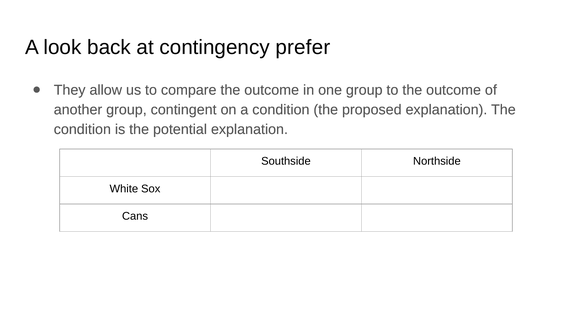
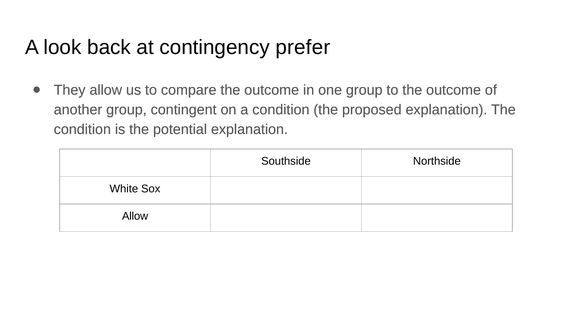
Cans at (135, 216): Cans -> Allow
